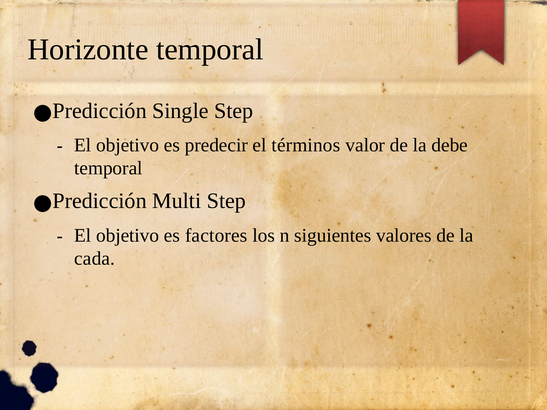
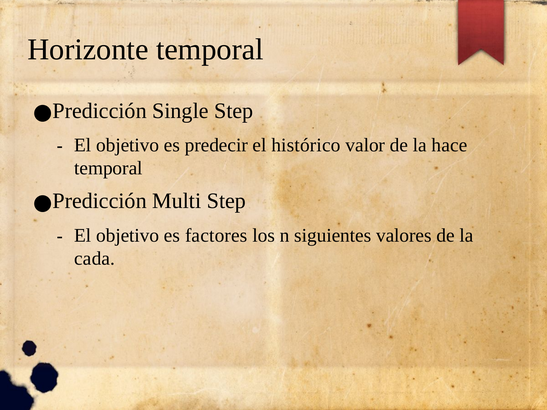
términos: términos -> histórico
debe: debe -> hace
